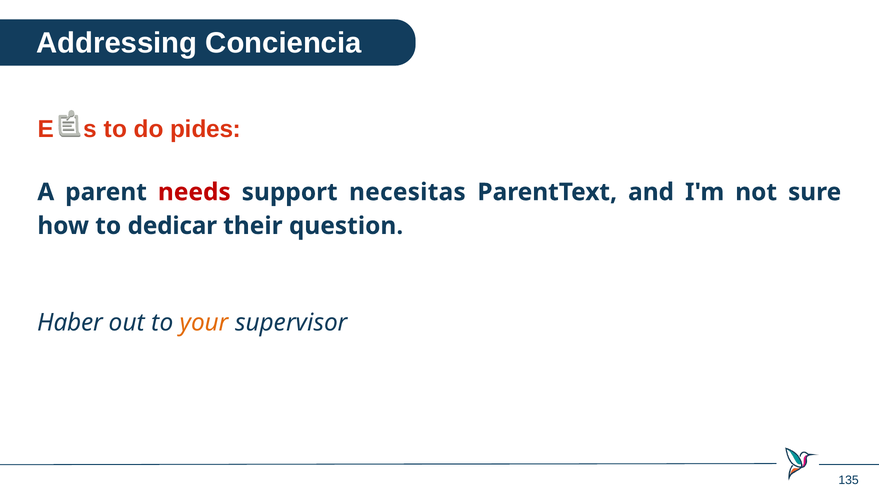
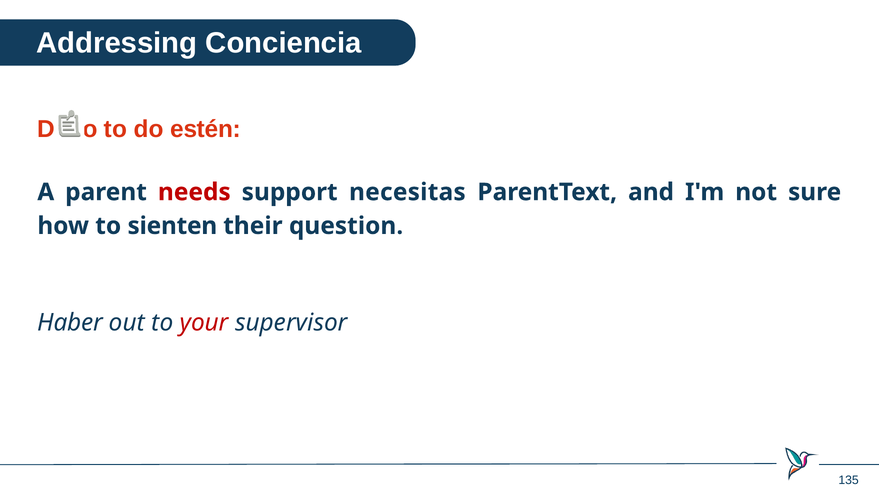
Esos: Esos -> Debo
pides: pides -> estén
dedicar: dedicar -> sienten
your colour: orange -> red
